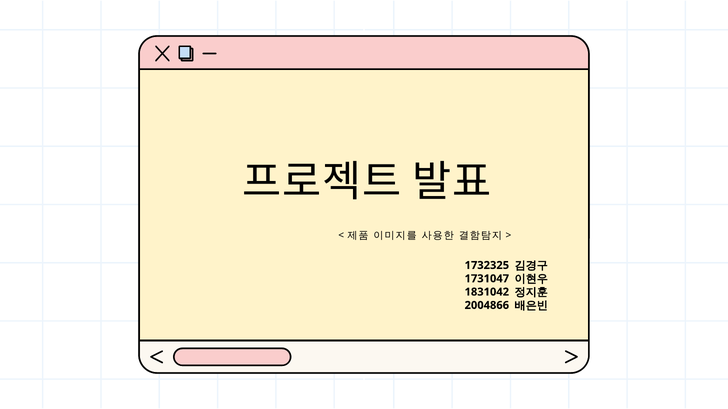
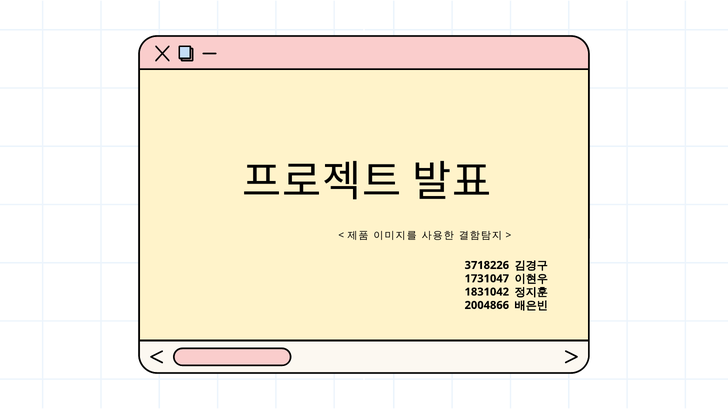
1732325: 1732325 -> 3718226
